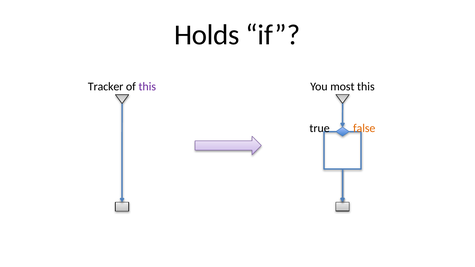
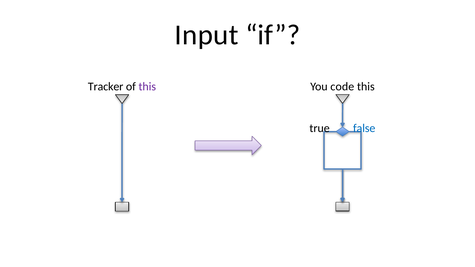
Holds: Holds -> Input
most: most -> code
false colour: orange -> blue
